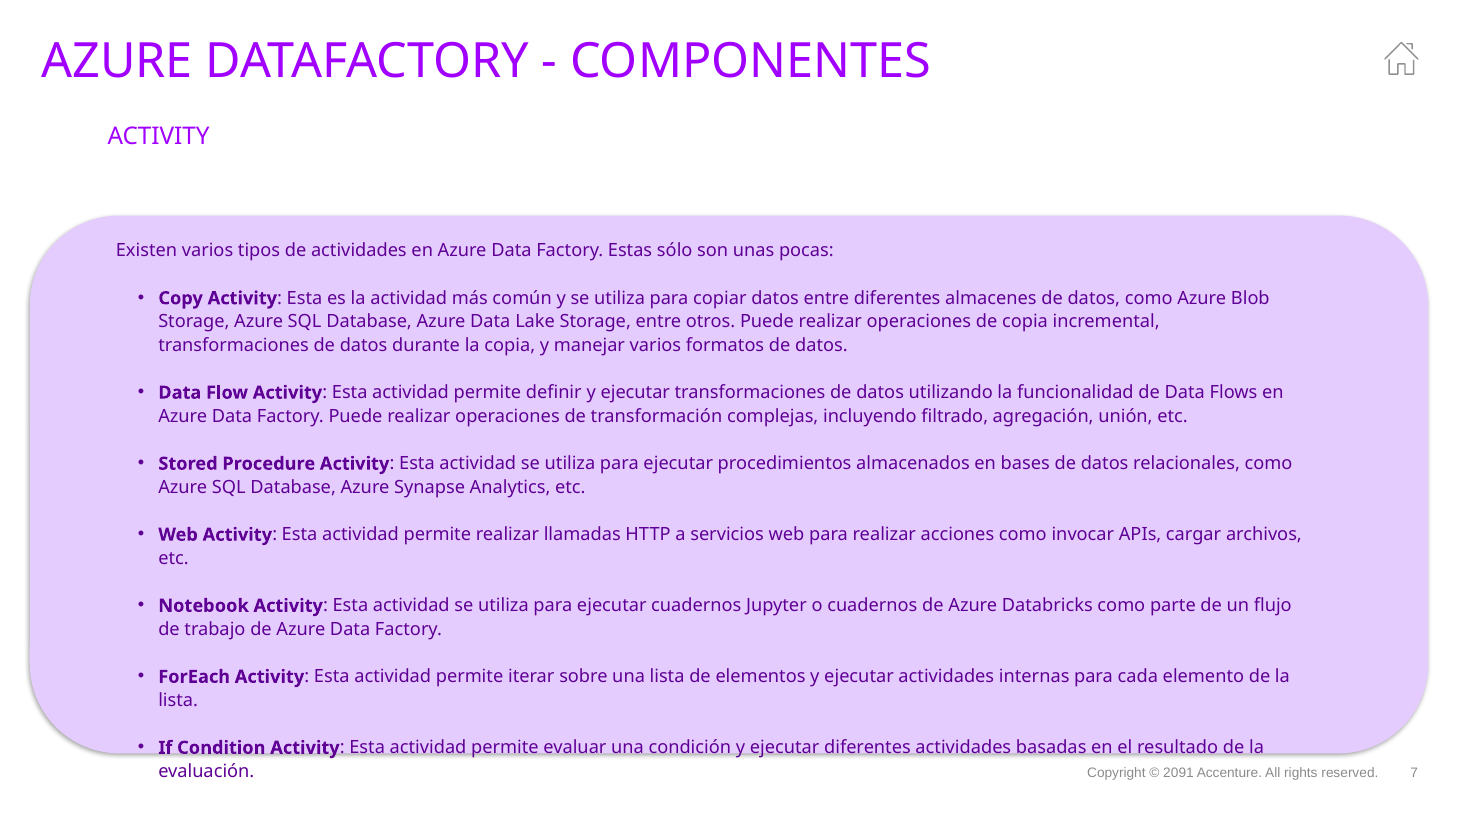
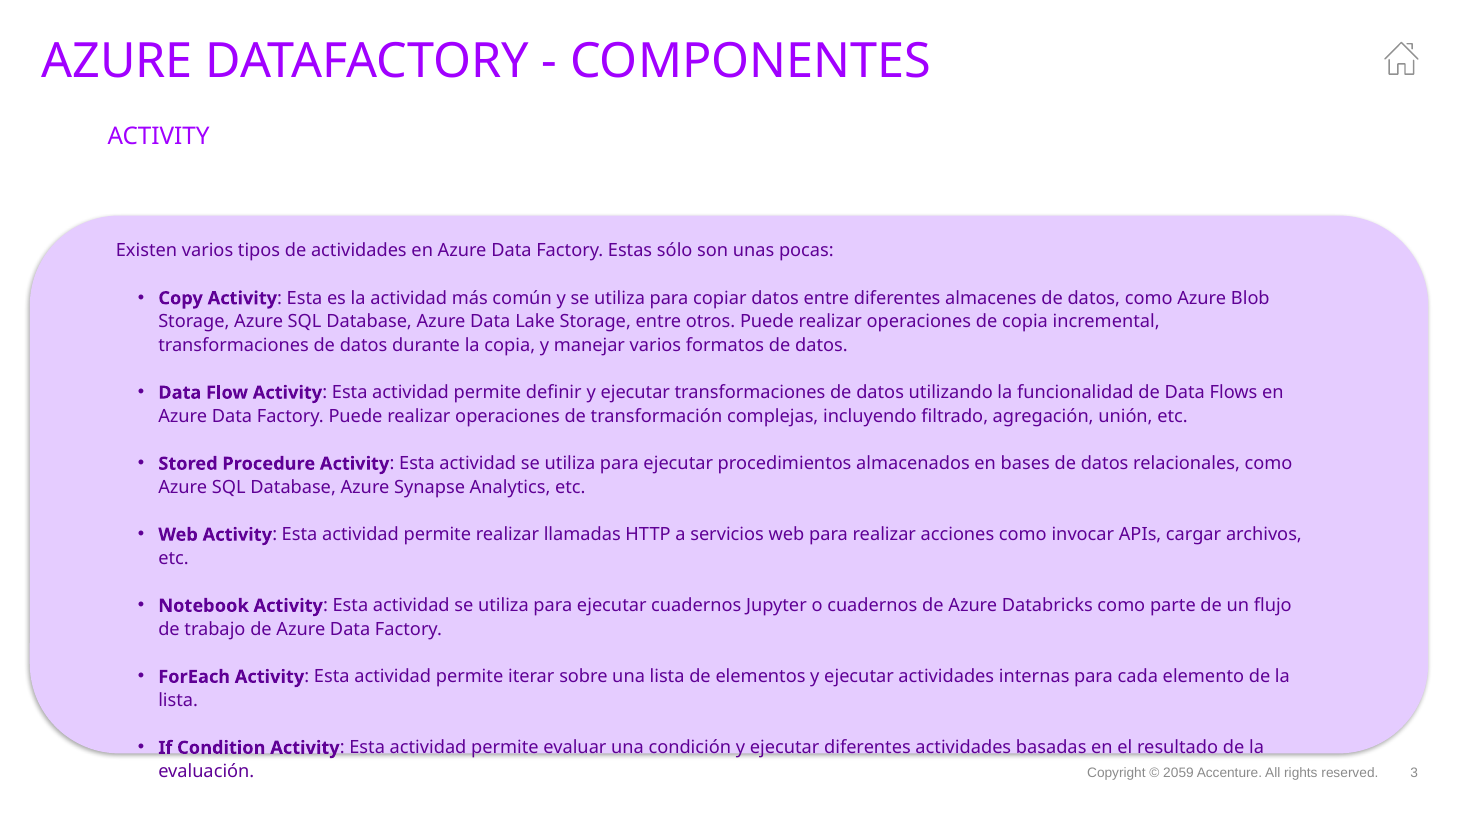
2091: 2091 -> 2059
7: 7 -> 3
